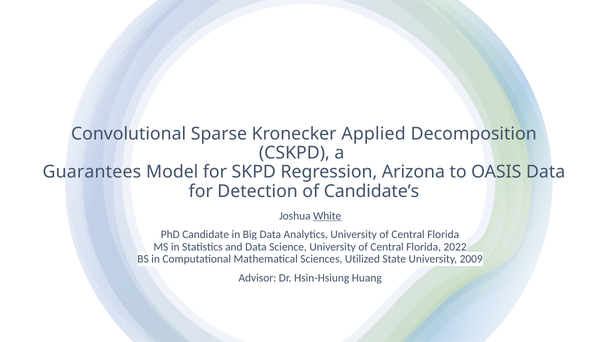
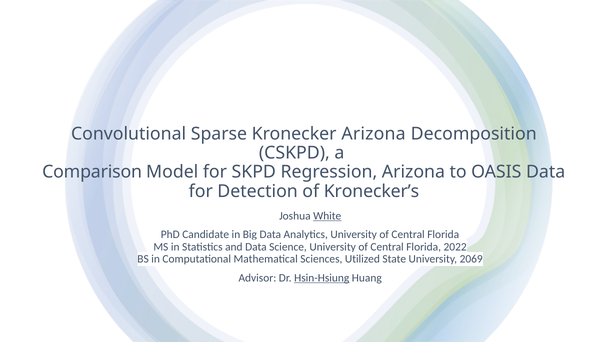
Kronecker Applied: Applied -> Arizona
Guarantees: Guarantees -> Comparison
Candidate’s: Candidate’s -> Kronecker’s
2009: 2009 -> 2069
Hsin-Hsiung underline: none -> present
